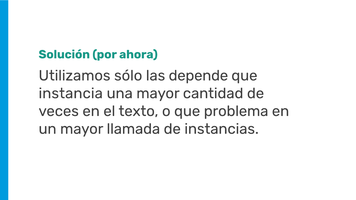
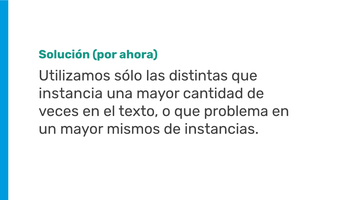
depende: depende -> distintas
llamada: llamada -> mismos
